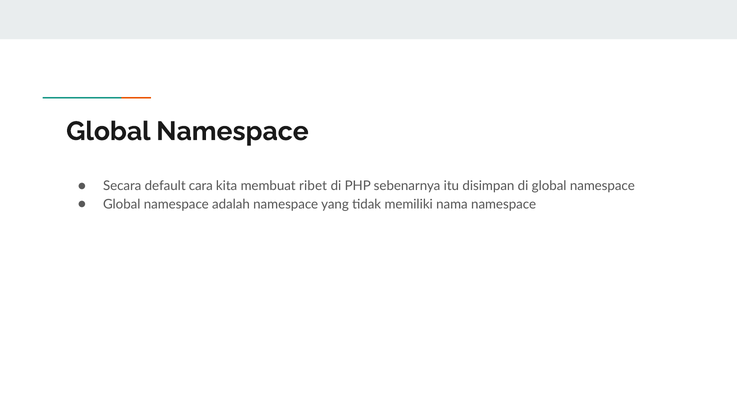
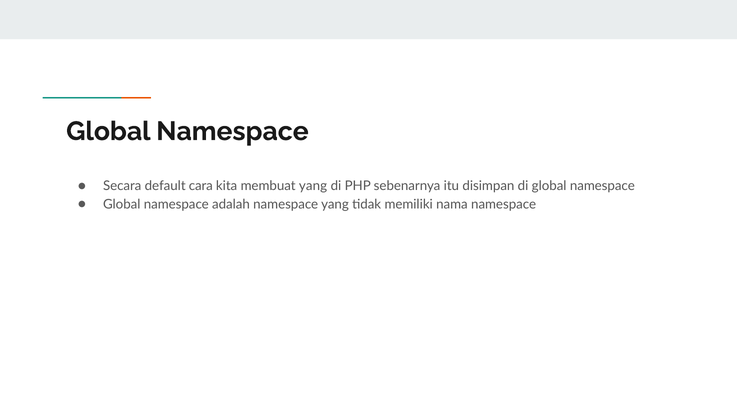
membuat ribet: ribet -> yang
